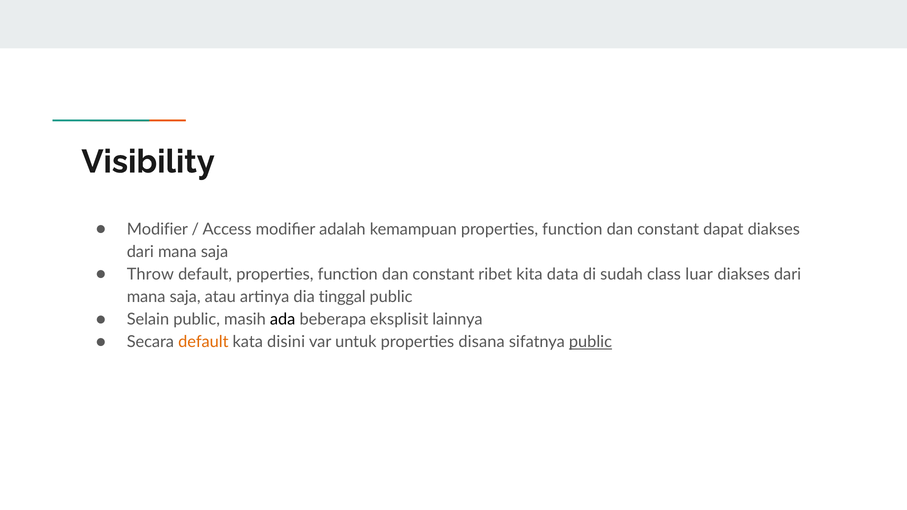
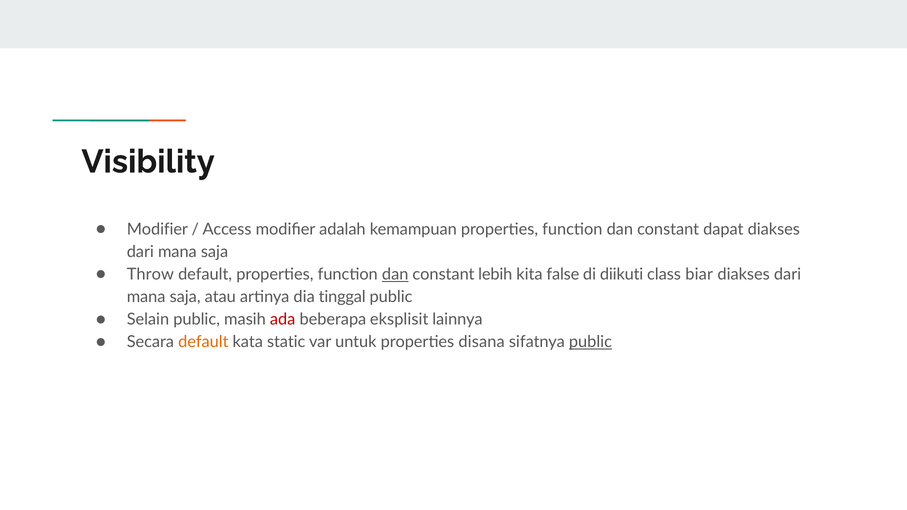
dan at (395, 274) underline: none -> present
ribet: ribet -> lebih
data: data -> false
sudah: sudah -> diikuti
luar: luar -> biar
ada colour: black -> red
disini: disini -> static
